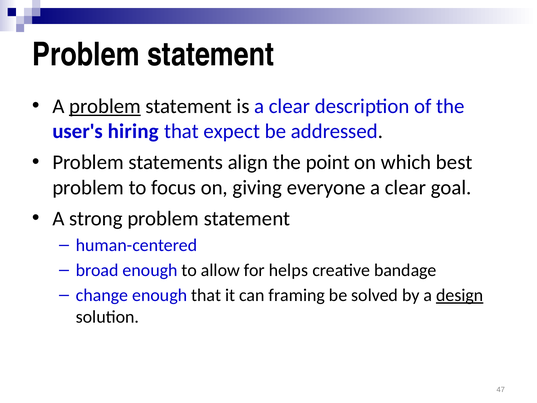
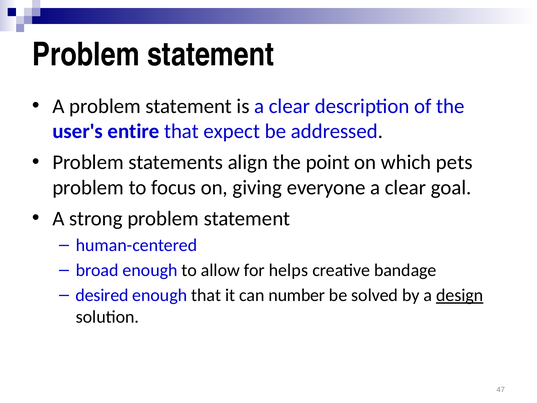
problem at (105, 106) underline: present -> none
hiring: hiring -> entire
best: best -> pets
change: change -> desired
framing: framing -> number
